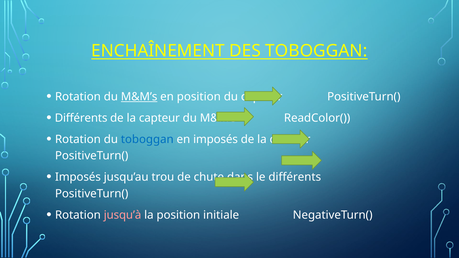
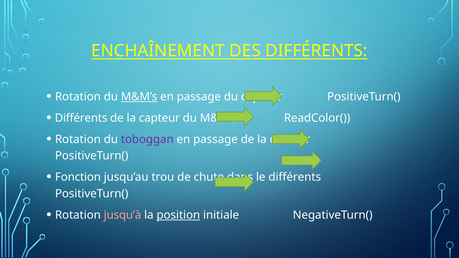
DES TOBOGGAN: TOBOGGAN -> DIFFÉRENTS
position at (199, 97): position -> passage
toboggan at (147, 139) colour: blue -> purple
imposés at (216, 139): imposés -> passage
Imposés at (78, 177): Imposés -> Fonction
position at (178, 215) underline: none -> present
